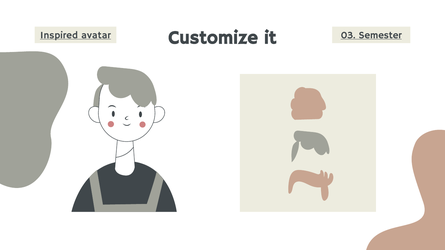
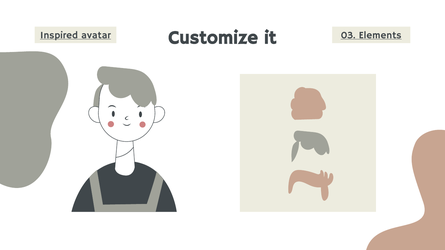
Semester: Semester -> Elements
